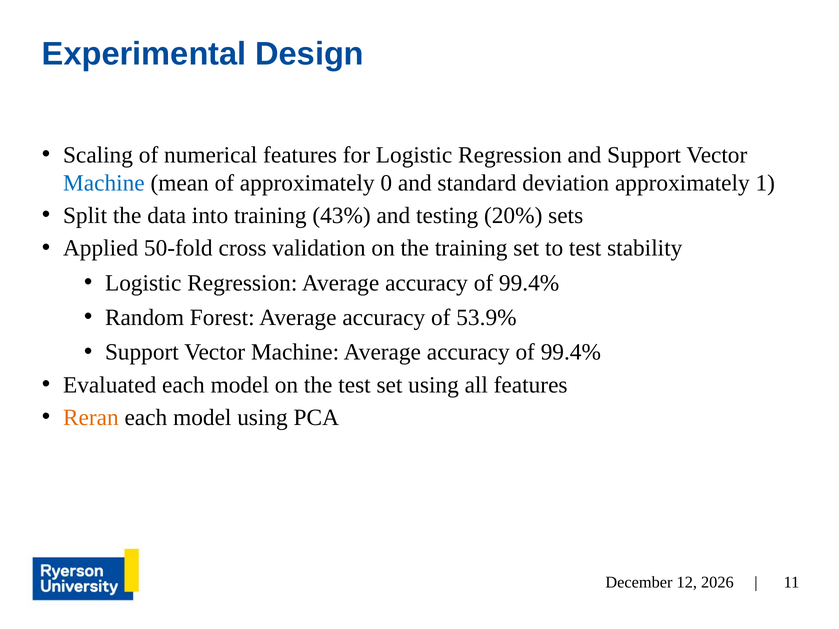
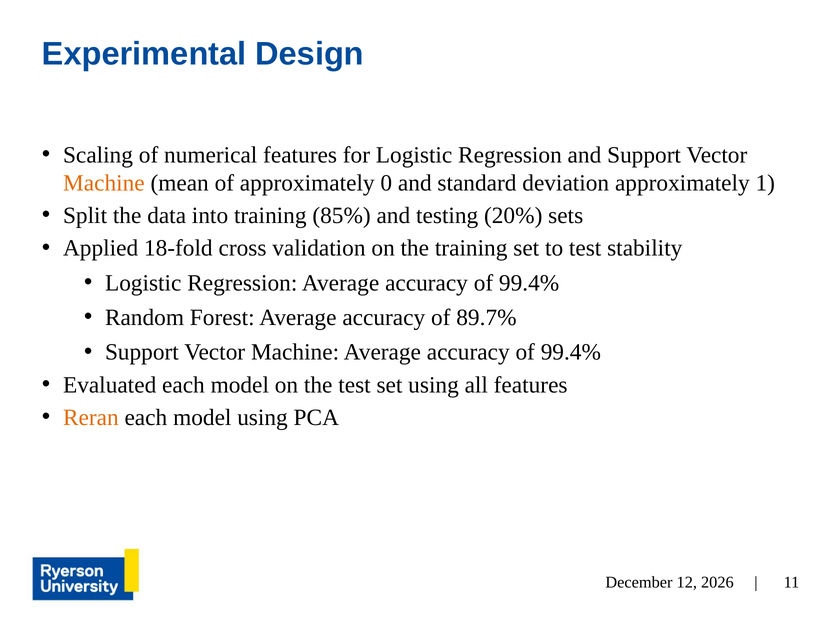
Machine at (104, 183) colour: blue -> orange
43%: 43% -> 85%
50-fold: 50-fold -> 18-fold
53.9%: 53.9% -> 89.7%
